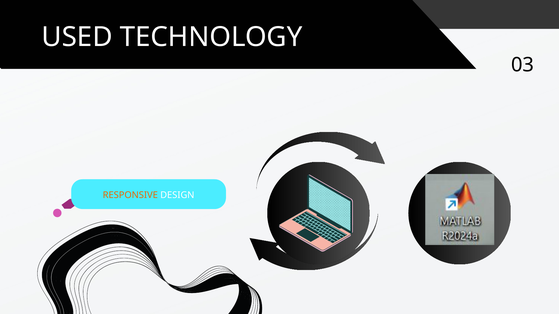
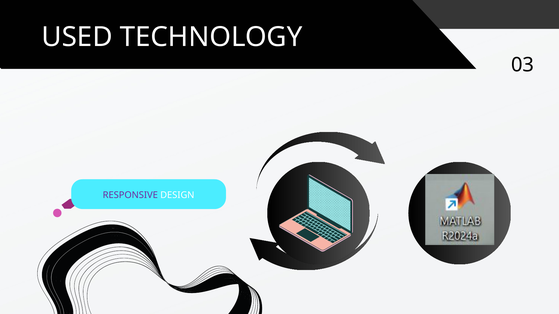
RESPONSIVE colour: orange -> purple
